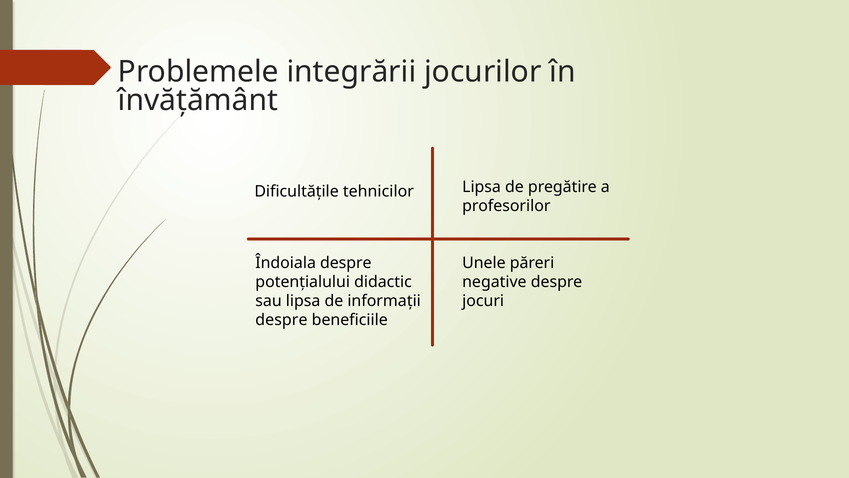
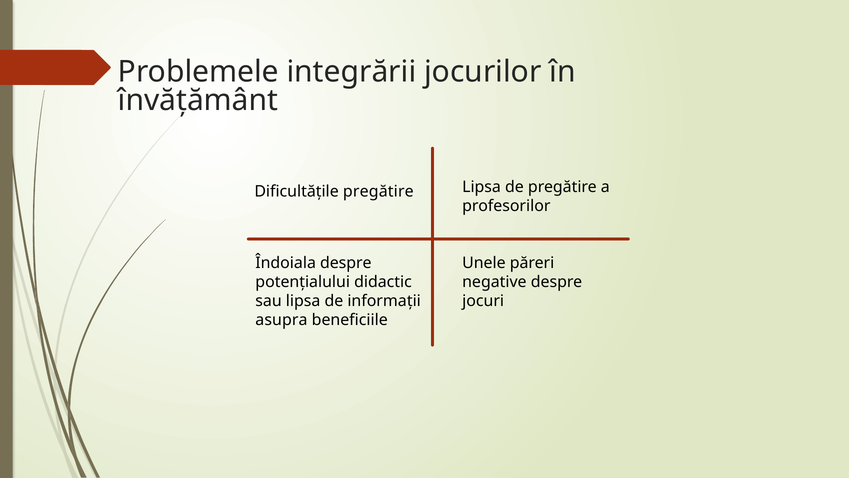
Dificultățile tehnicilor: tehnicilor -> pregătire
despre at (281, 320): despre -> asupra
